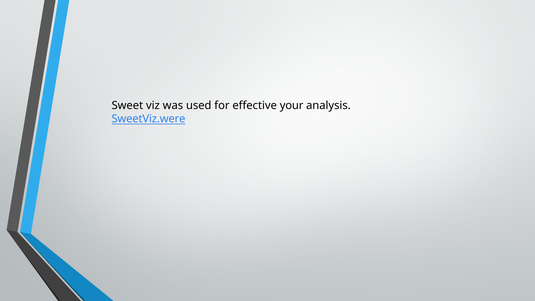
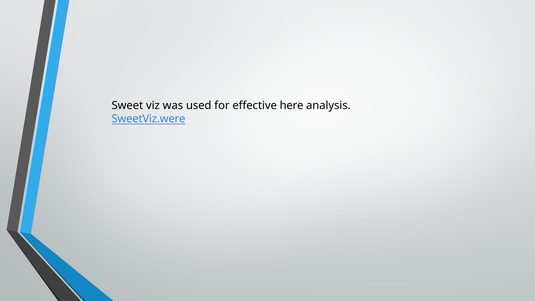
your: your -> here
